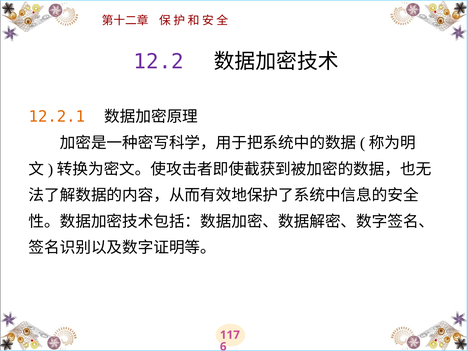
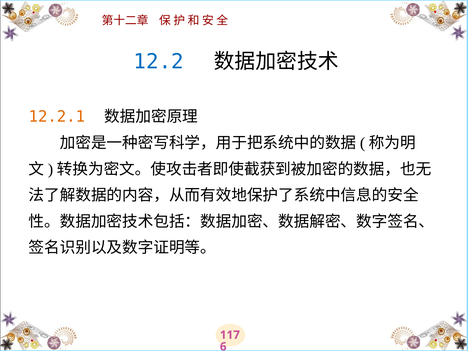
12.2 colour: purple -> blue
